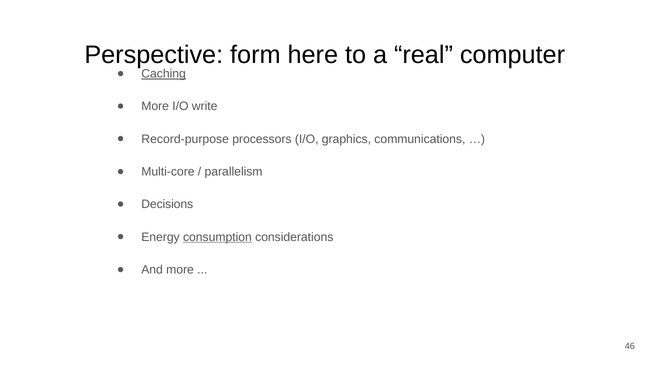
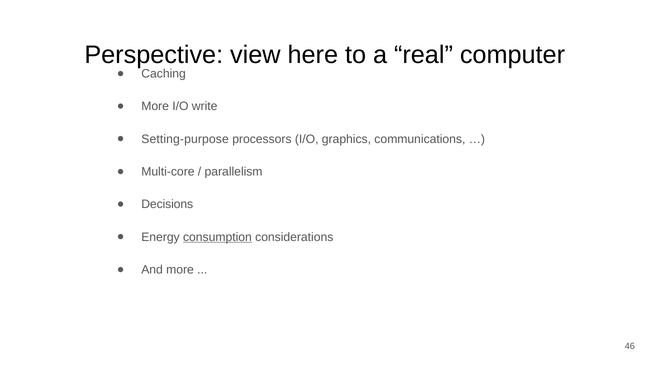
form: form -> view
Caching underline: present -> none
Record-purpose: Record-purpose -> Setting-purpose
